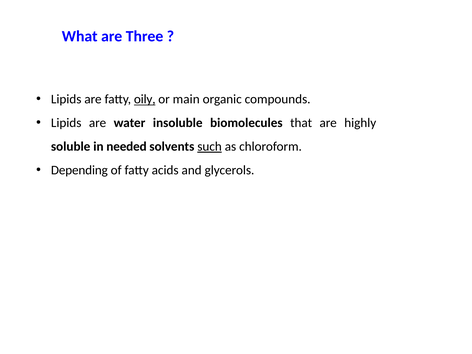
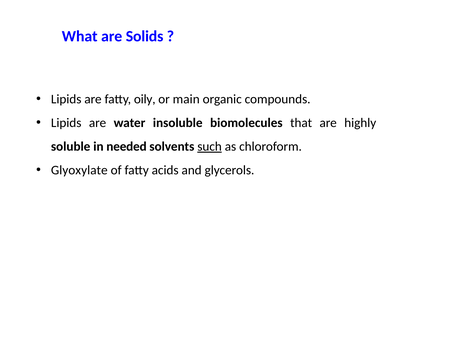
Three: Three -> Solids
oily underline: present -> none
Depending: Depending -> Glyoxylate
